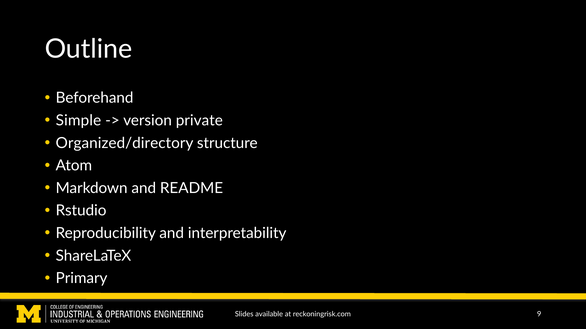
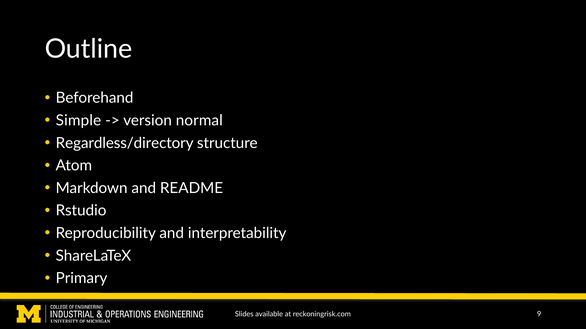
private: private -> normal
Organized/directory: Organized/directory -> Regardless/directory
